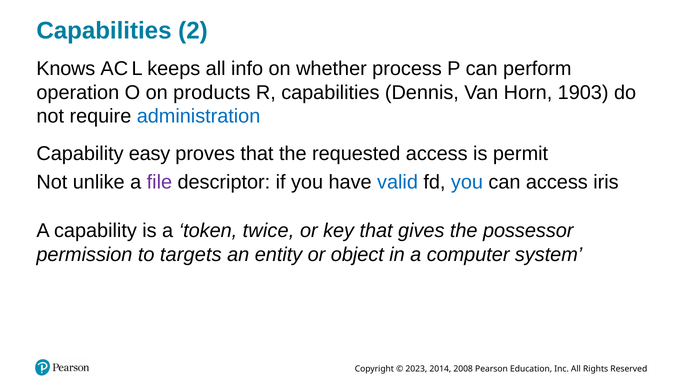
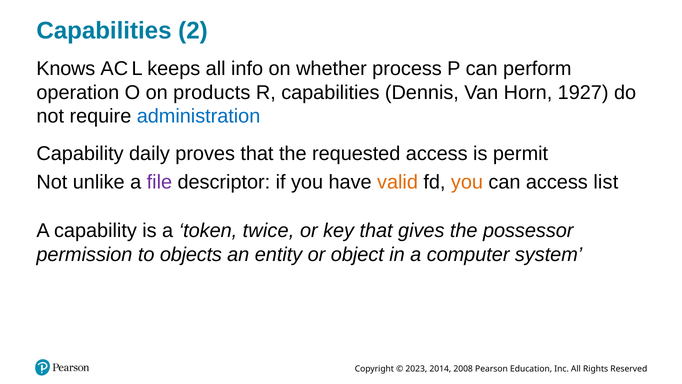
1903: 1903 -> 1927
easy: easy -> daily
valid colour: blue -> orange
you at (467, 182) colour: blue -> orange
iris: iris -> list
targets: targets -> objects
